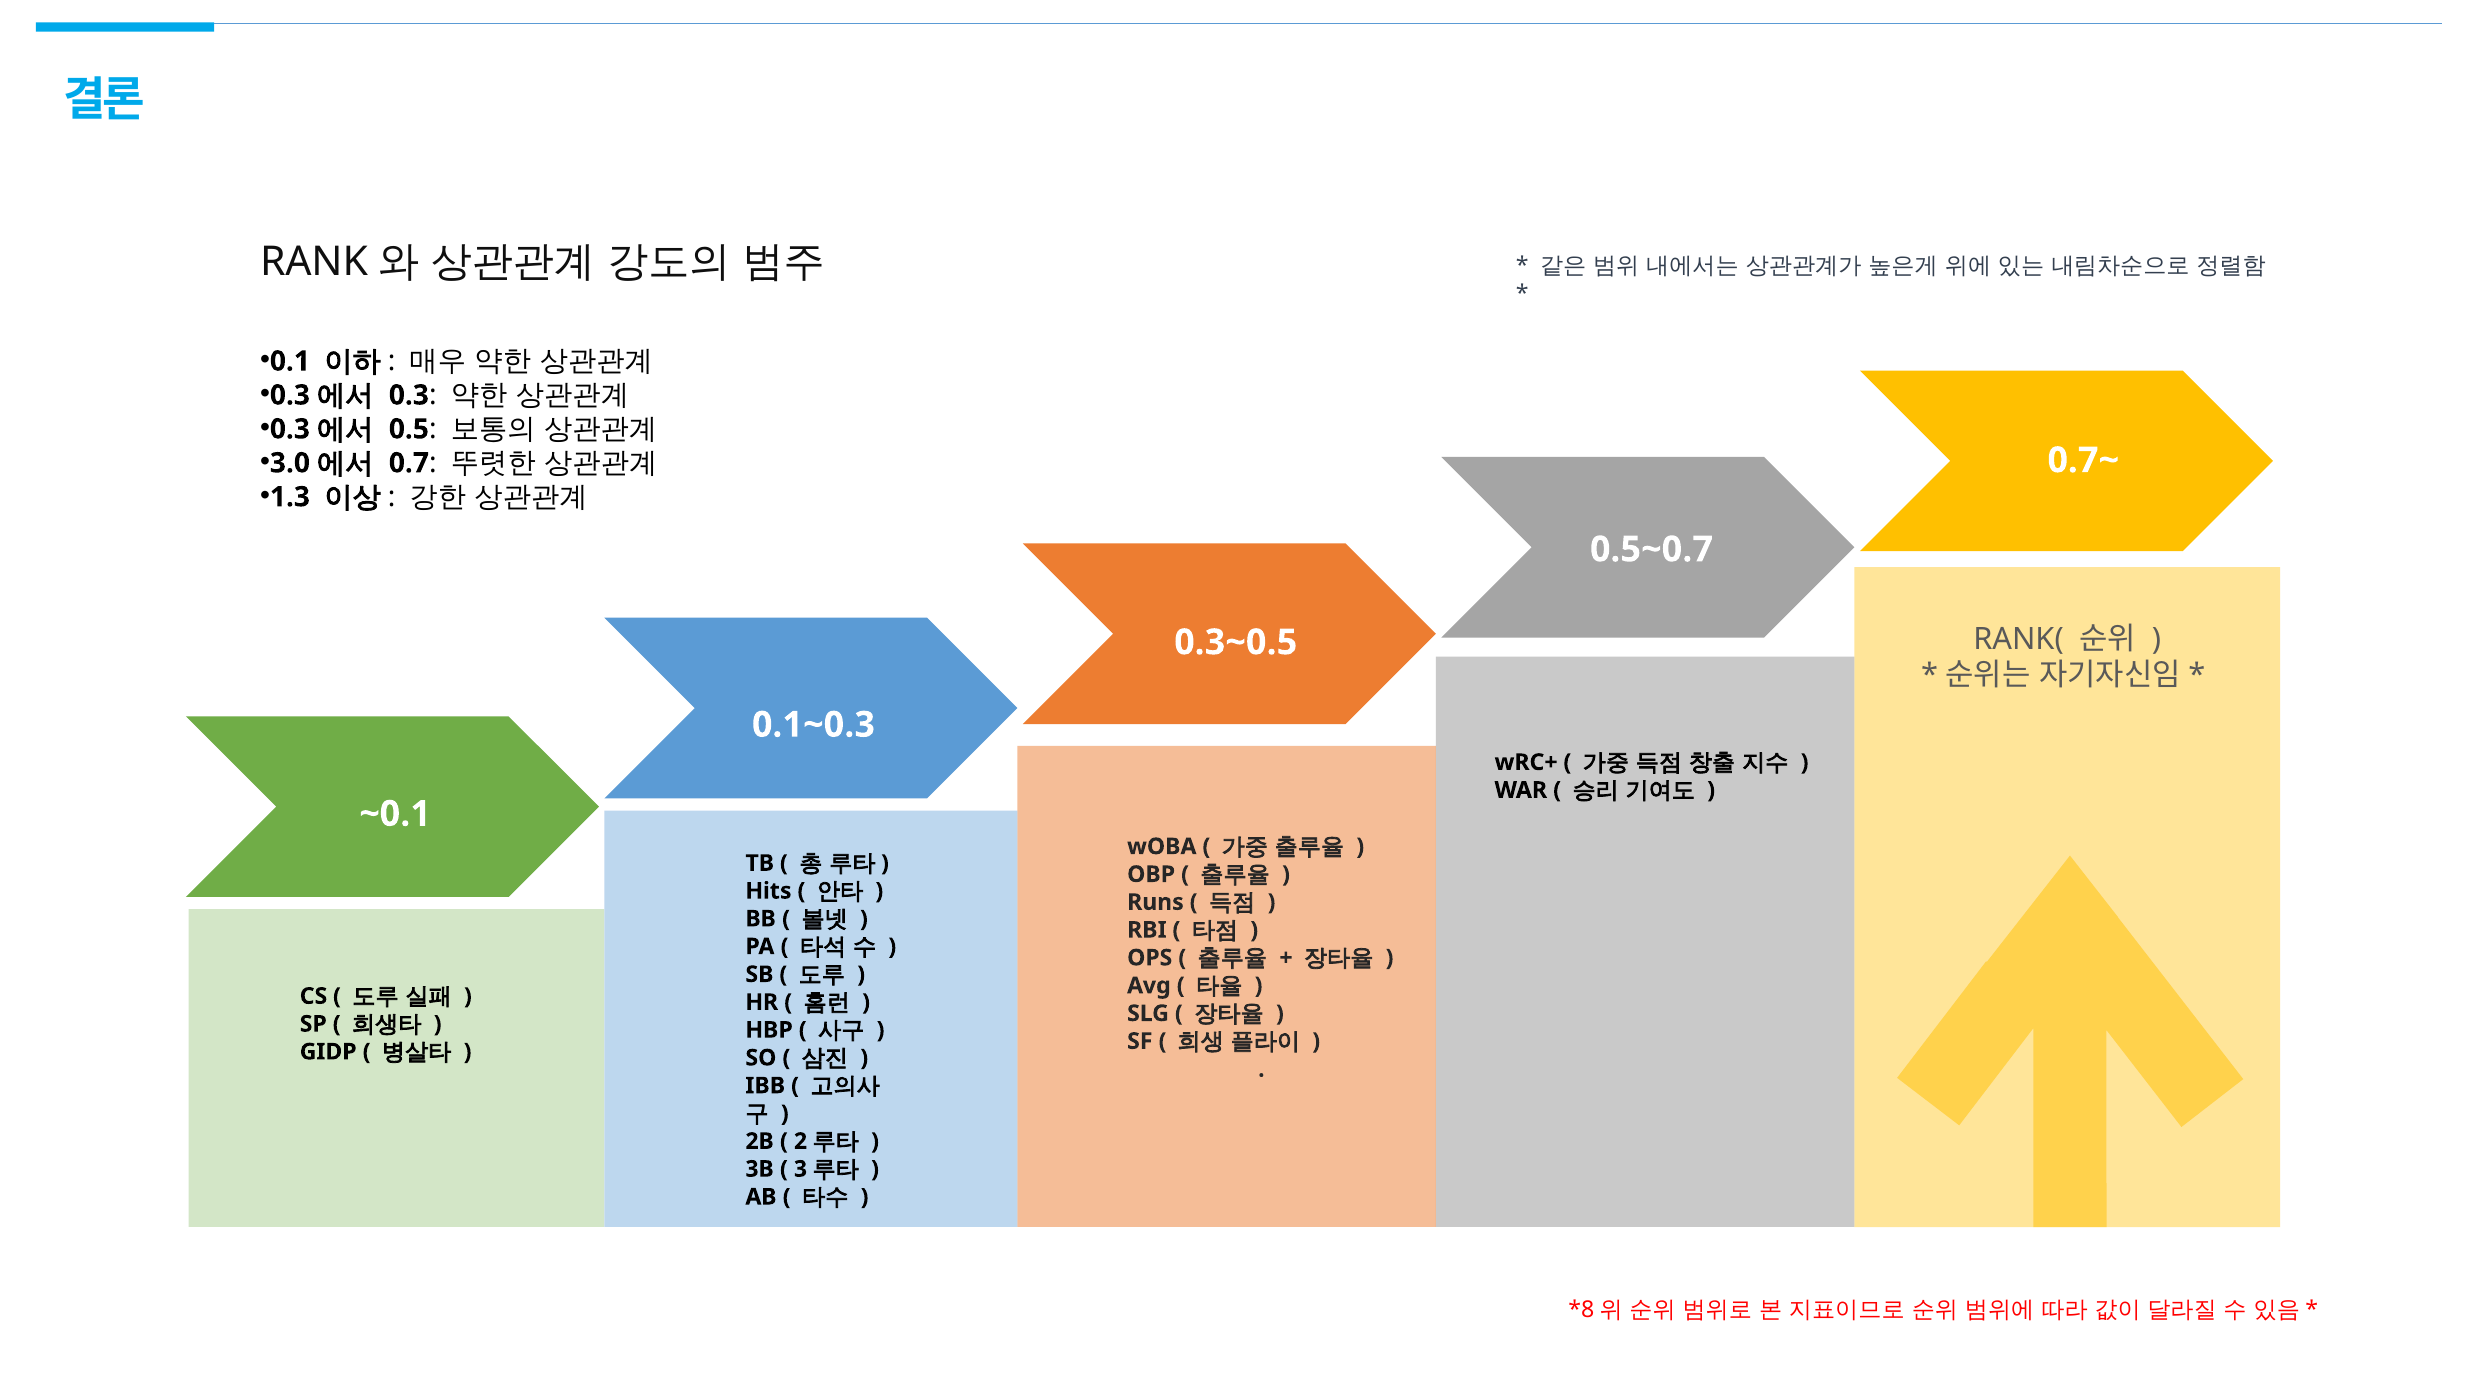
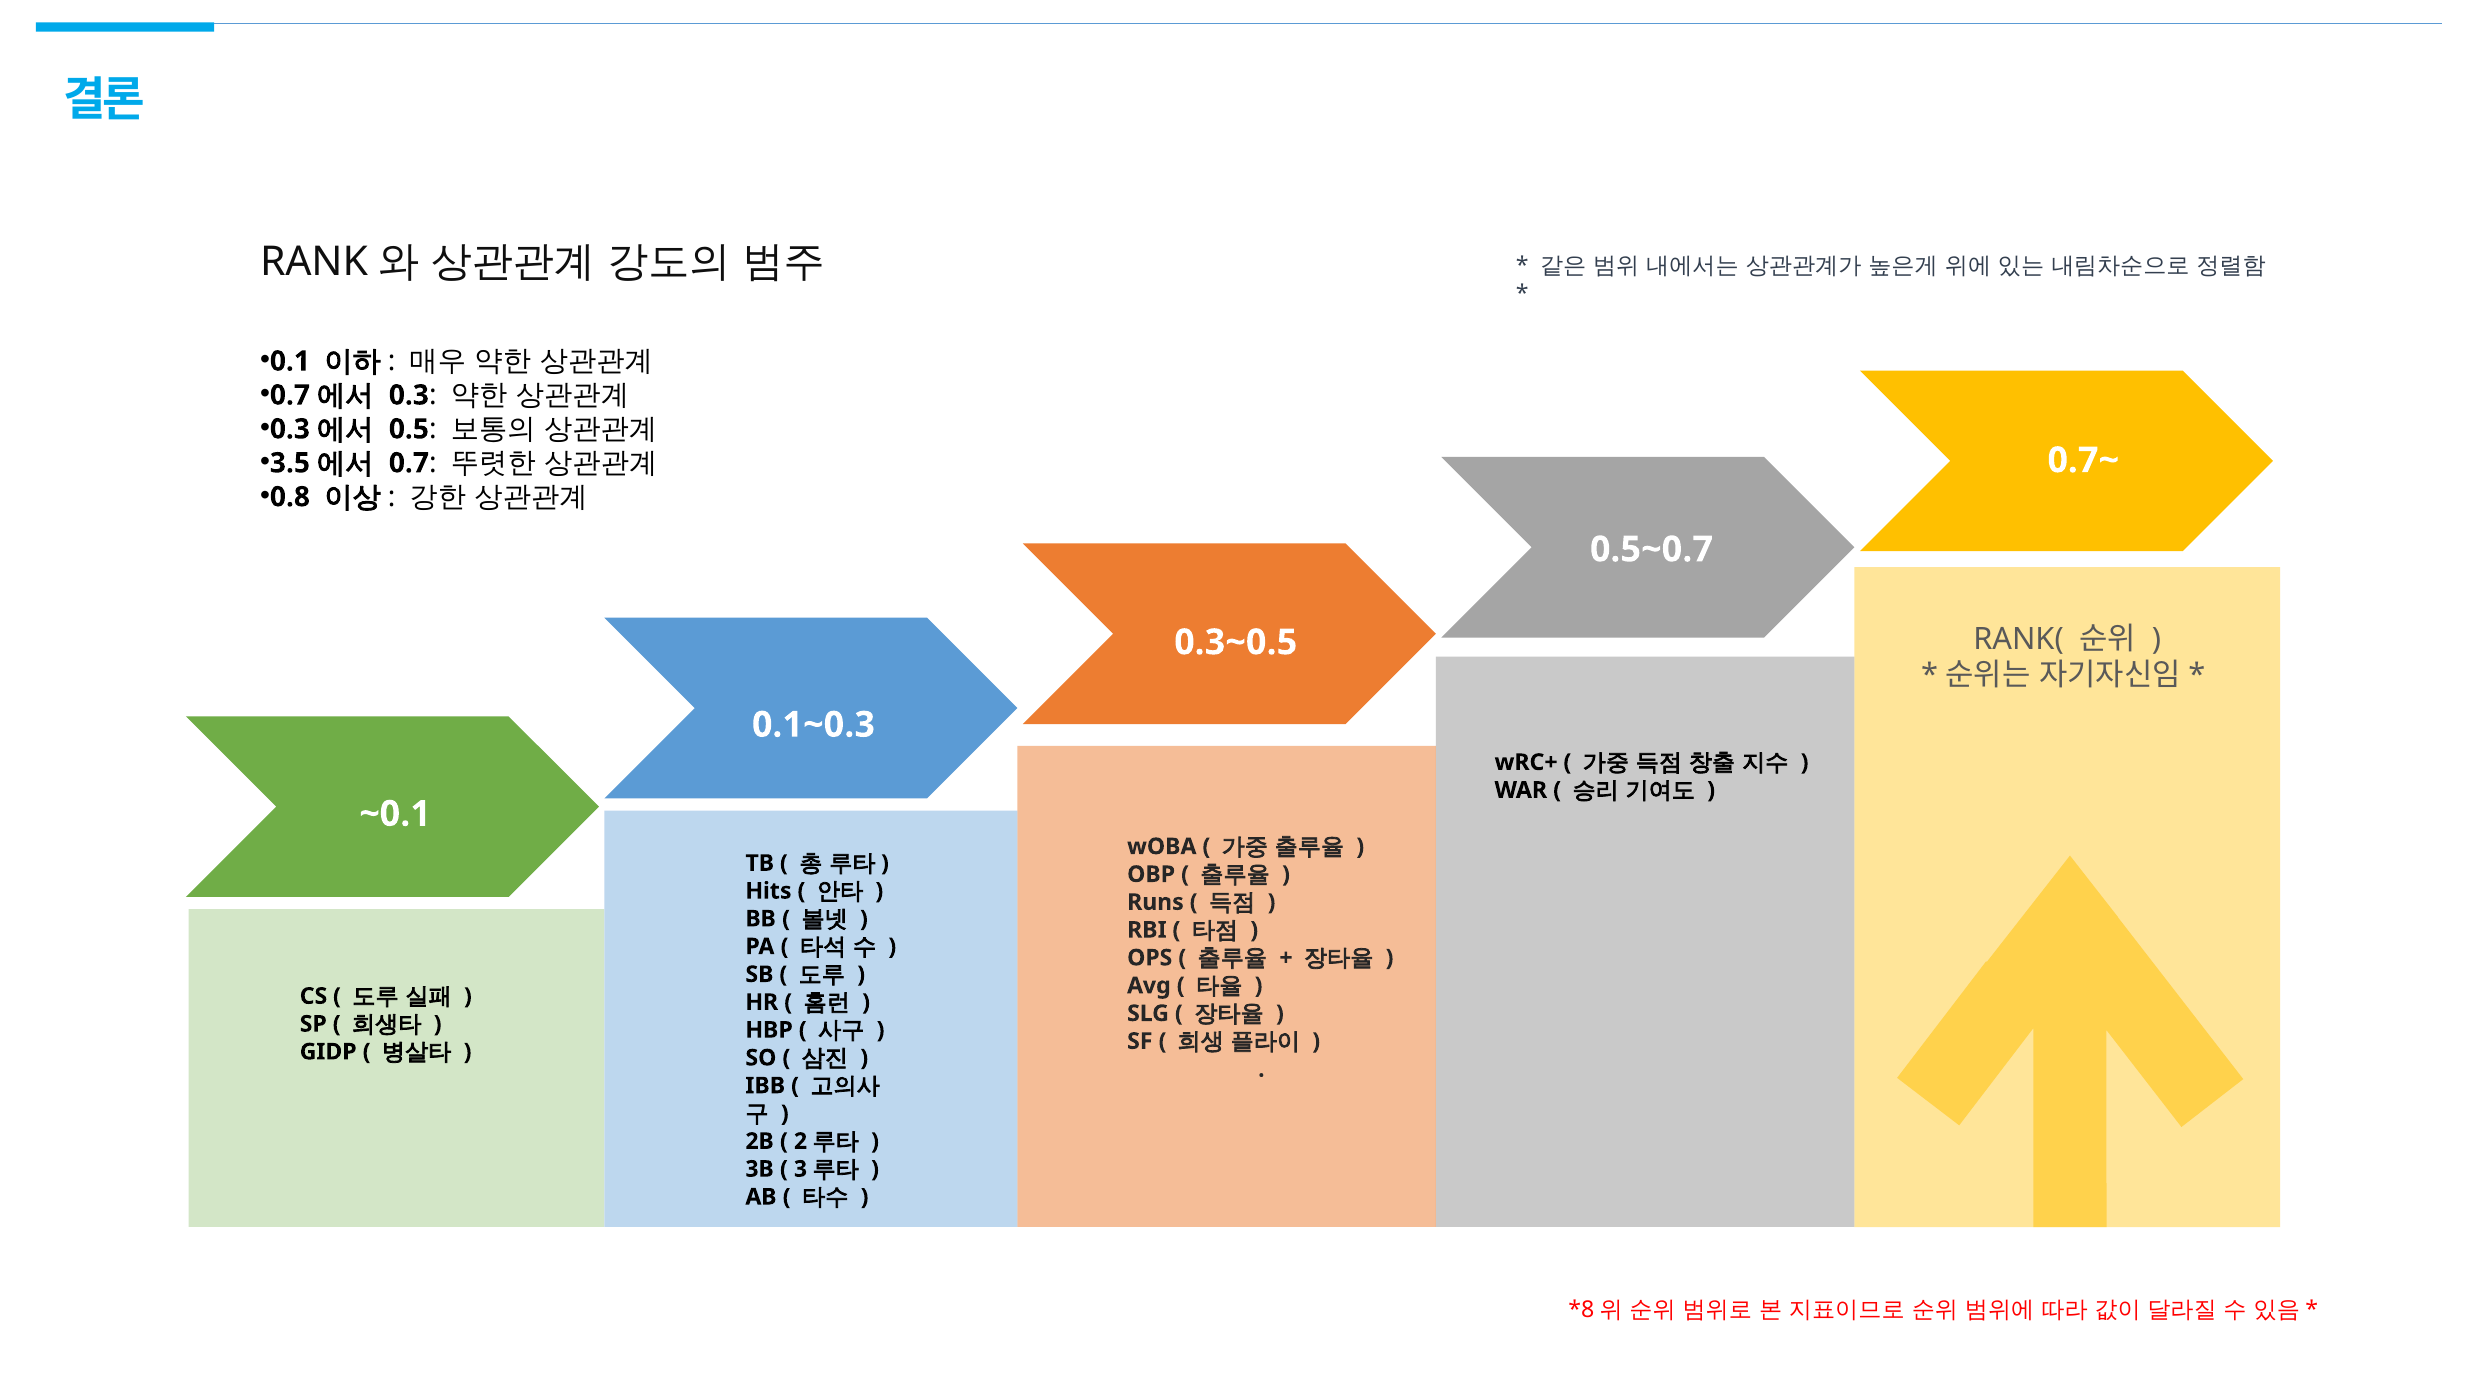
0.3 at (290, 395): 0.3 -> 0.7
3.0: 3.0 -> 3.5
1.3: 1.3 -> 0.8
